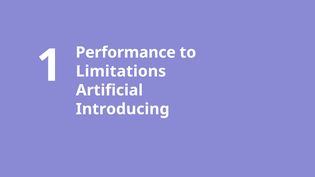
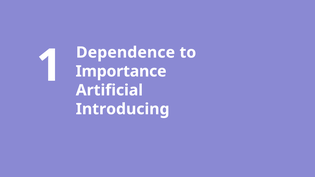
Performance: Performance -> Dependence
Limitations: Limitations -> Importance
